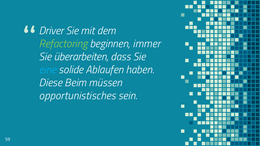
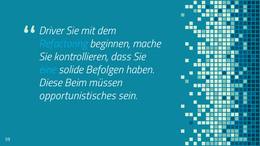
Refactoring colour: light green -> light blue
immer: immer -> mache
überarbeiten: überarbeiten -> kontrollieren
Ablaufen: Ablaufen -> Befolgen
